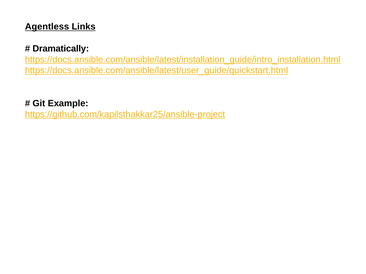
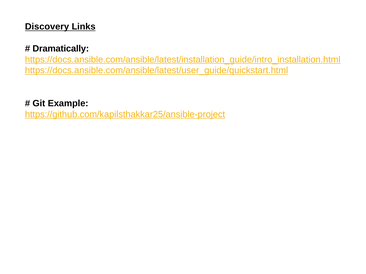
Agentless: Agentless -> Discovery
